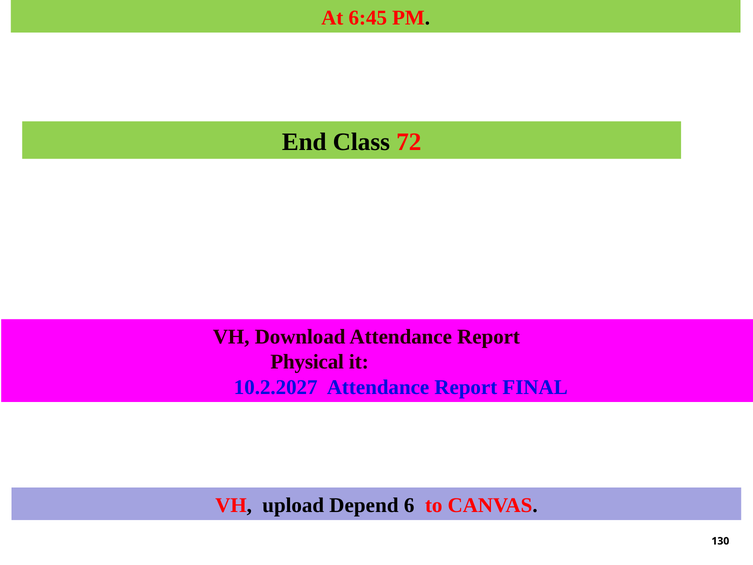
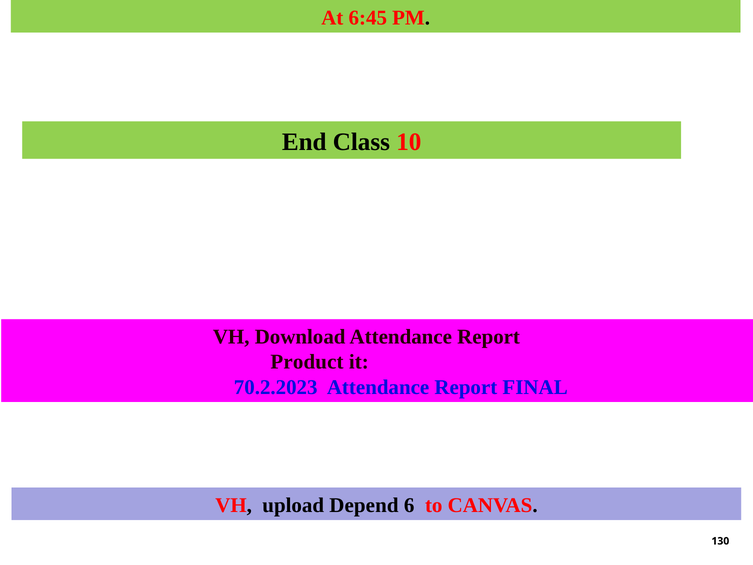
72: 72 -> 10
Physical: Physical -> Product
10.2.2027: 10.2.2027 -> 70.2.2023
